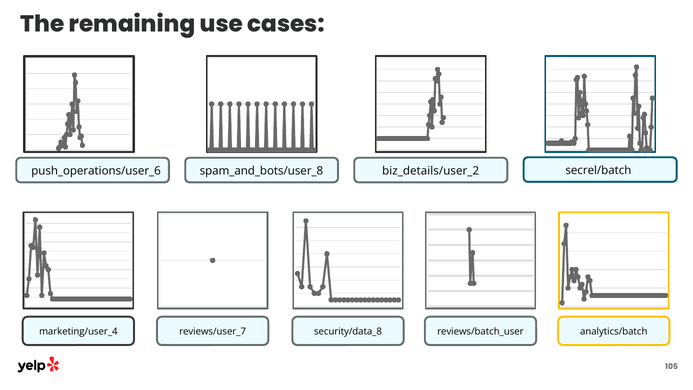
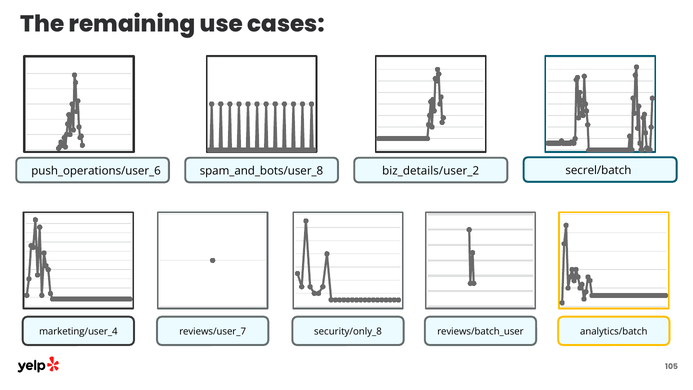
security/data_8: security/data_8 -> security/only_8
